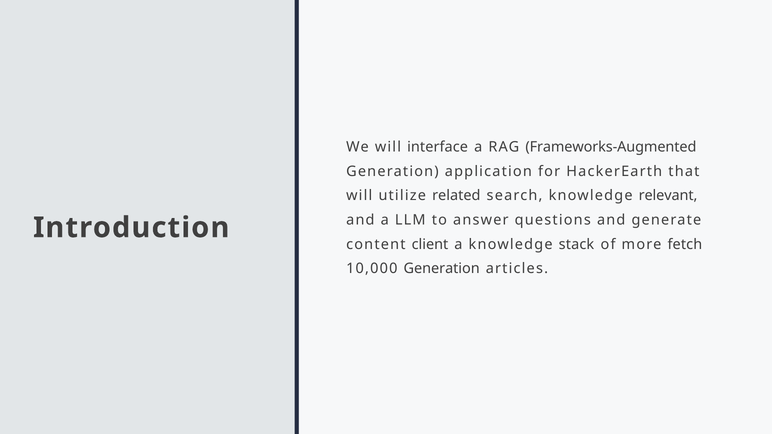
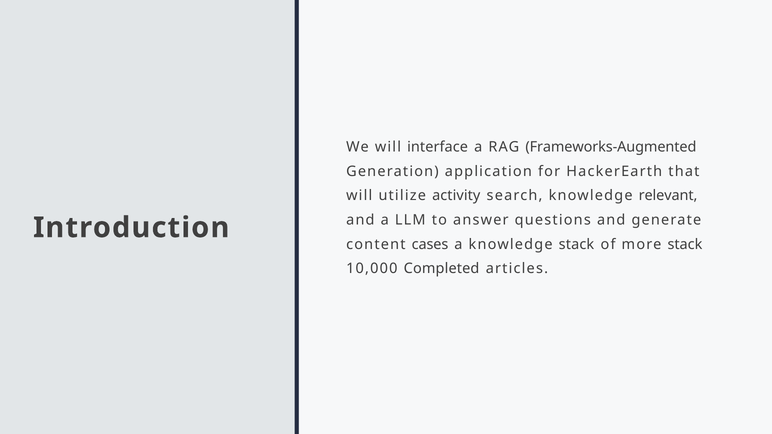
related: related -> activity
client: client -> cases
more fetch: fetch -> stack
10,000 Generation: Generation -> Completed
